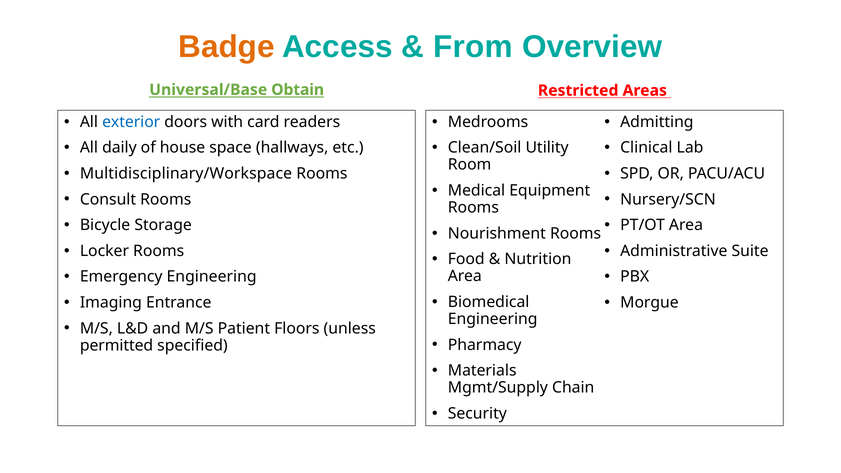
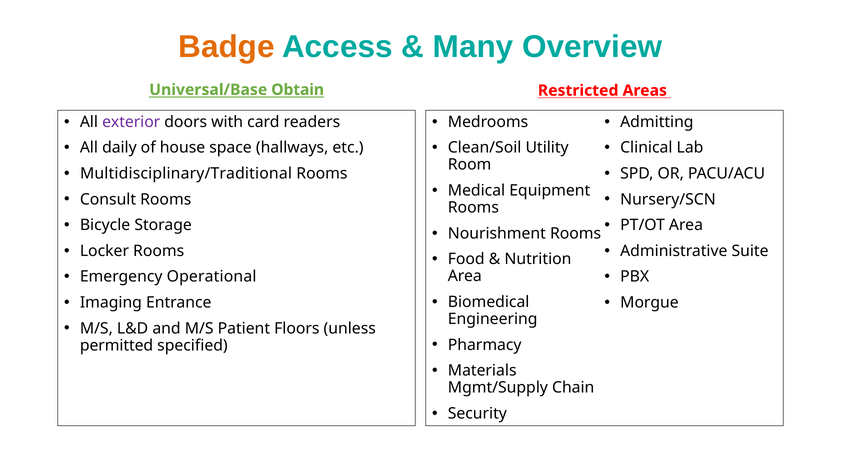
From: From -> Many
exterior colour: blue -> purple
Multidisciplinary/Workspace: Multidisciplinary/Workspace -> Multidisciplinary/Traditional
Emergency Engineering: Engineering -> Operational
